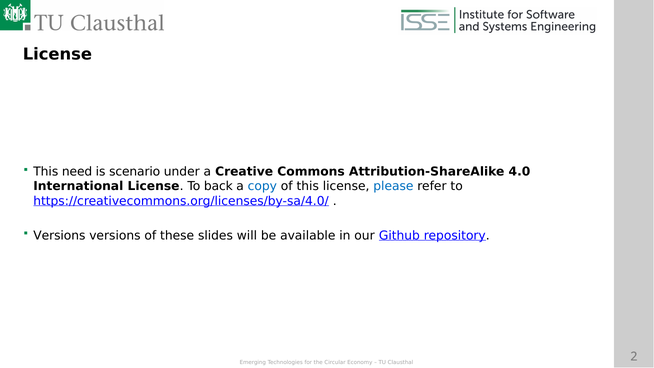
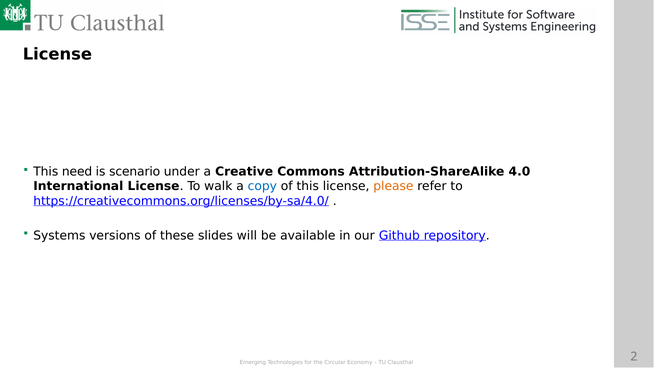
back: back -> walk
please colour: blue -> orange
Versions at (59, 235): Versions -> Systems
